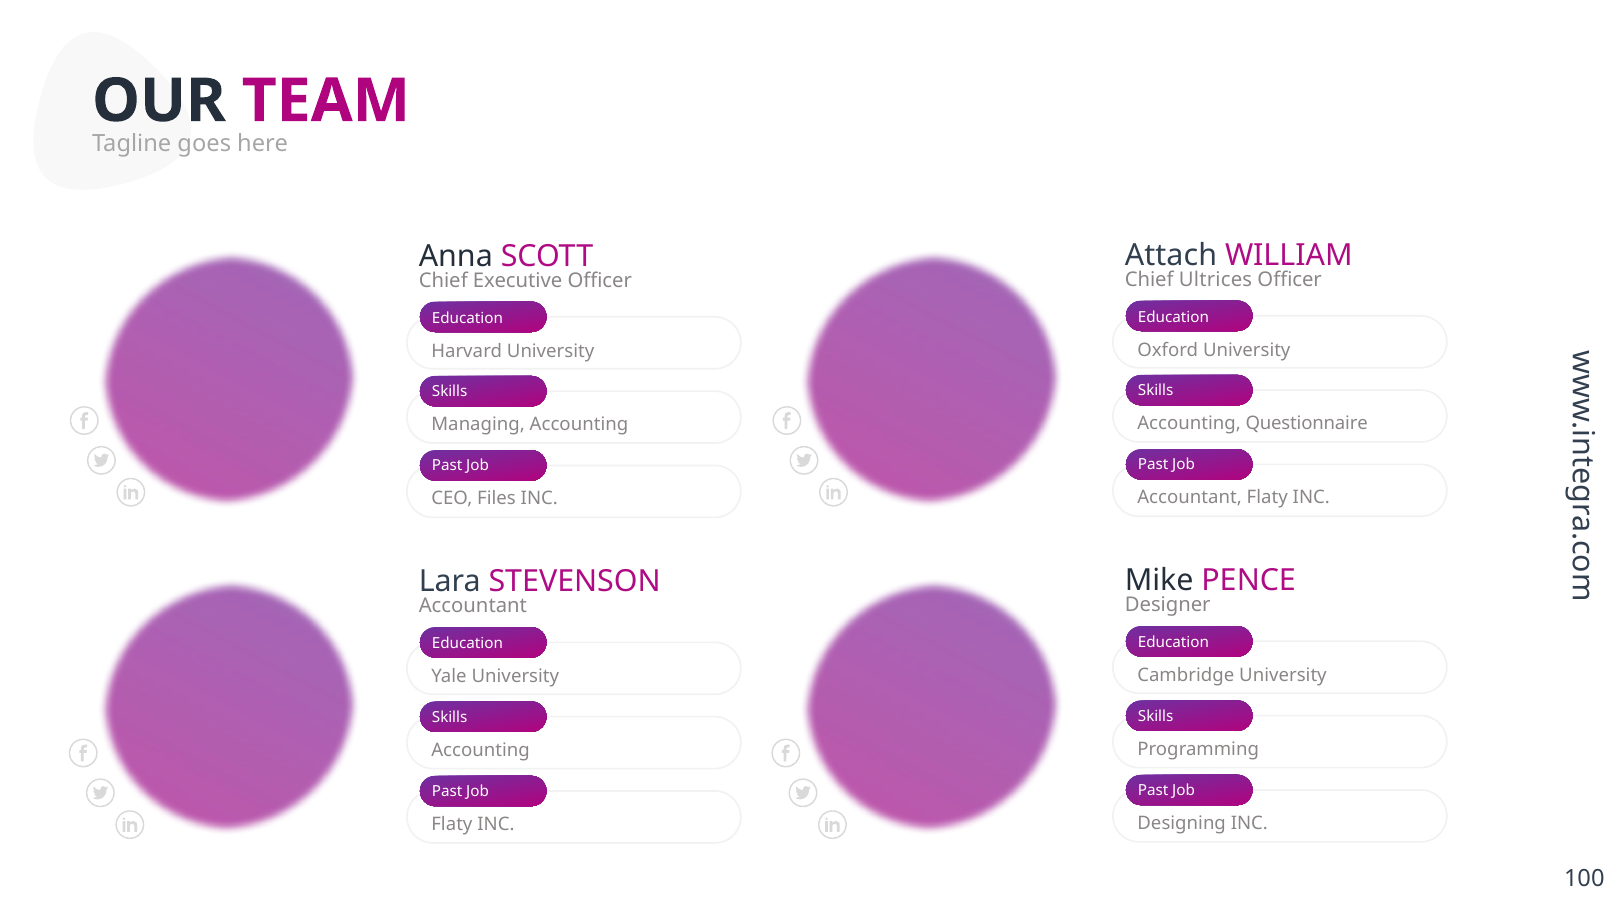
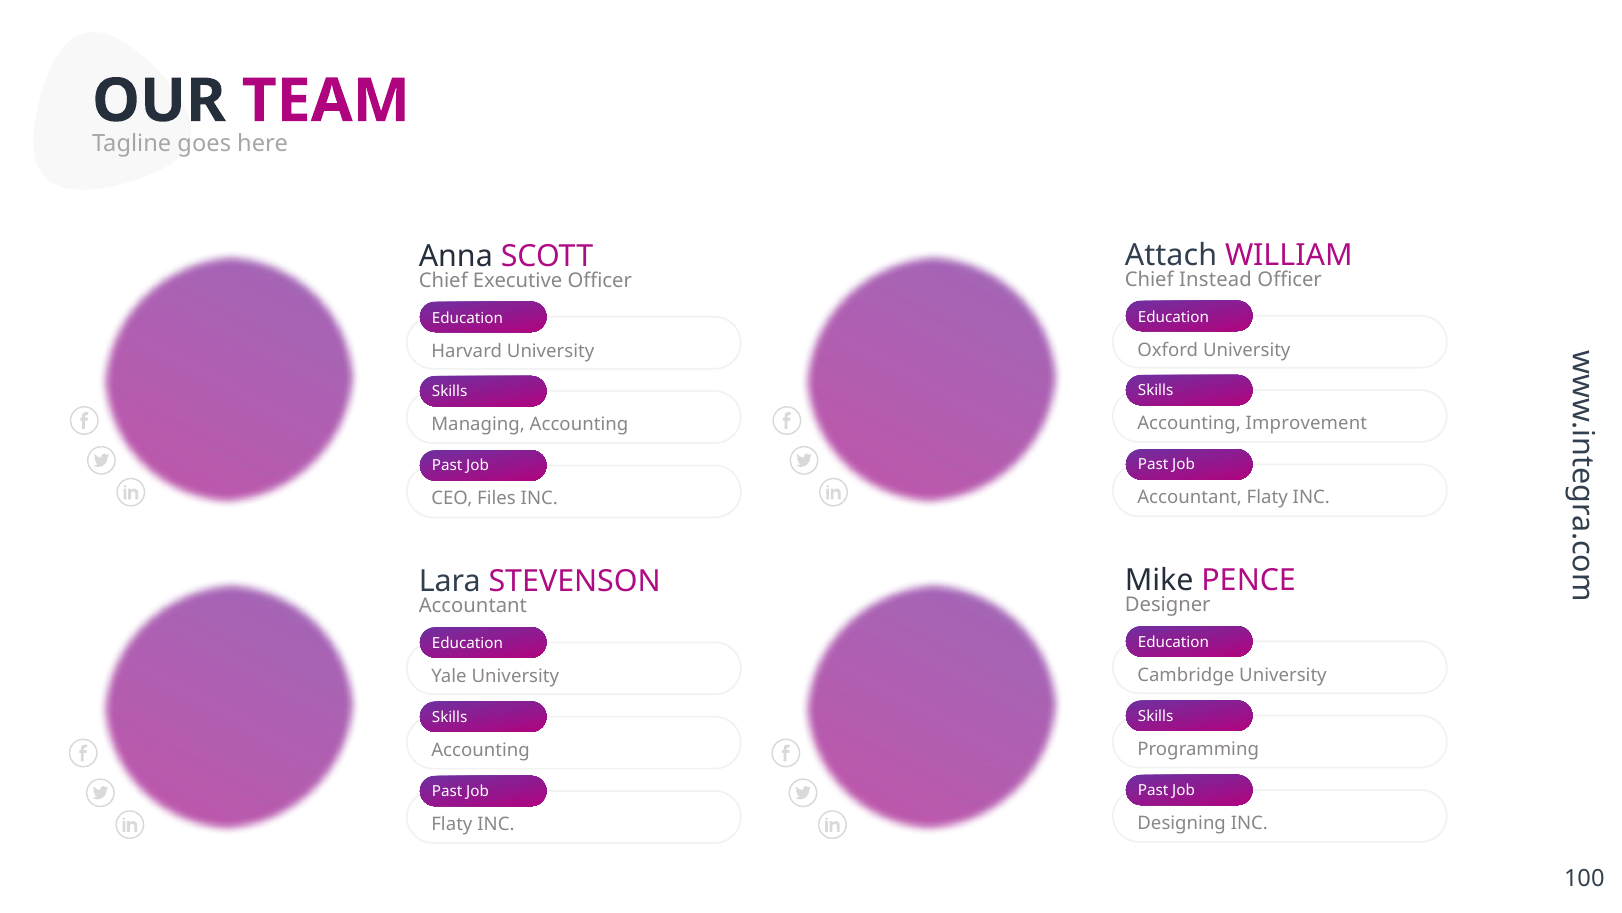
Ultrices: Ultrices -> Instead
Questionnaire: Questionnaire -> Improvement
